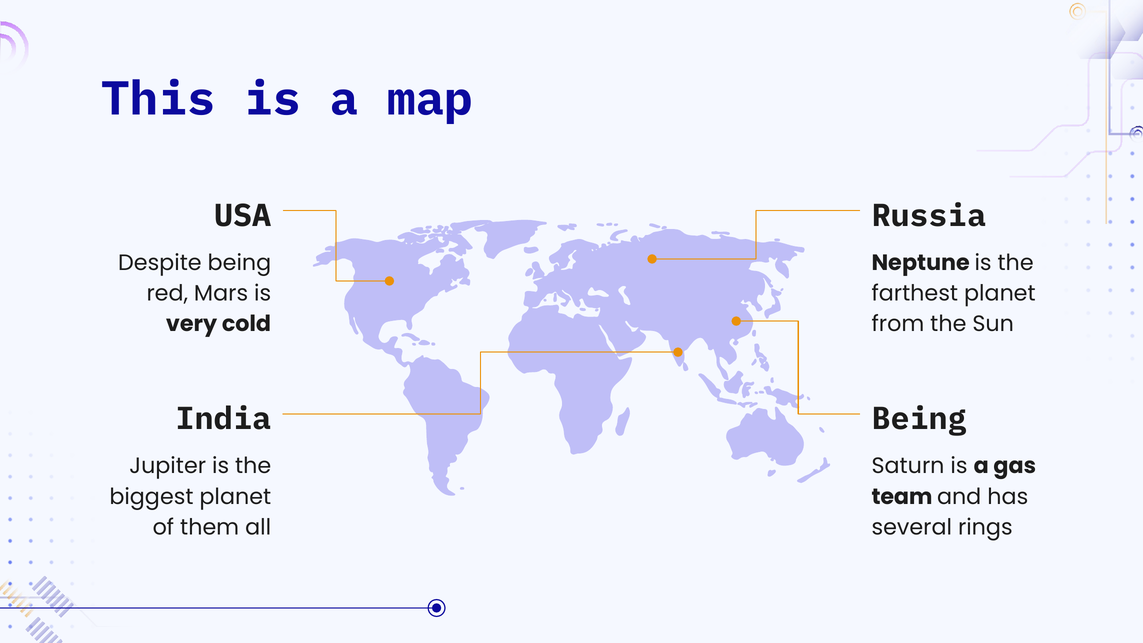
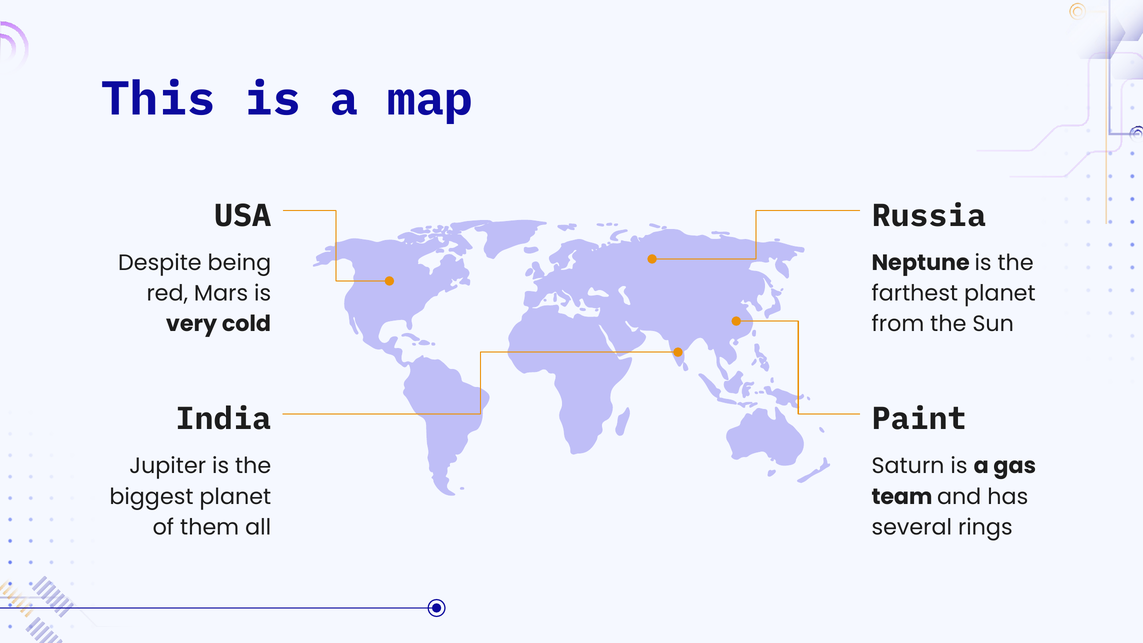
Being at (919, 419): Being -> Paint
